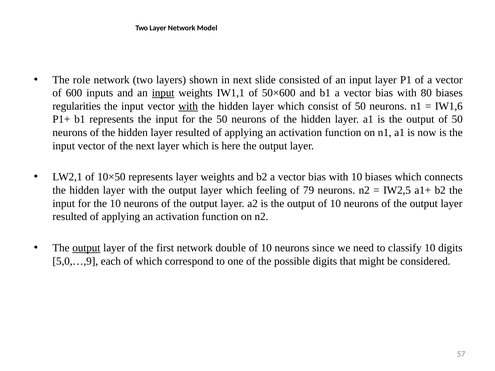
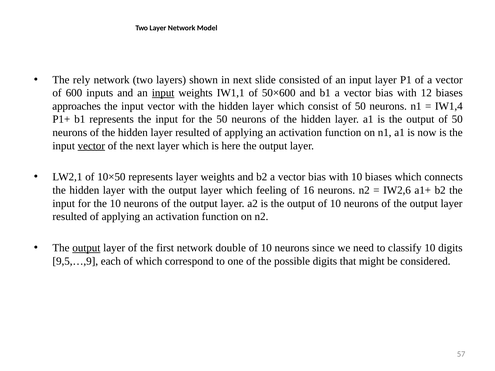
role: role -> rely
80: 80 -> 12
regularities: regularities -> approaches
with at (188, 106) underline: present -> none
IW1,6: IW1,6 -> IW1,4
vector at (91, 146) underline: none -> present
79: 79 -> 16
IW2,5: IW2,5 -> IW2,6
5,0,…,9: 5,0,…,9 -> 9,5,…,9
